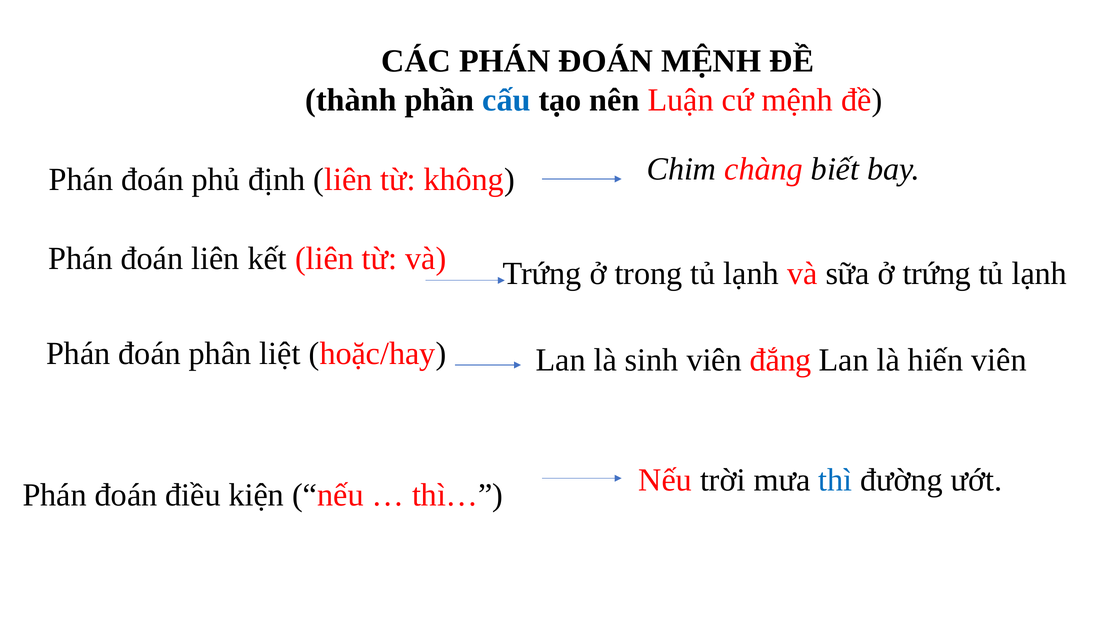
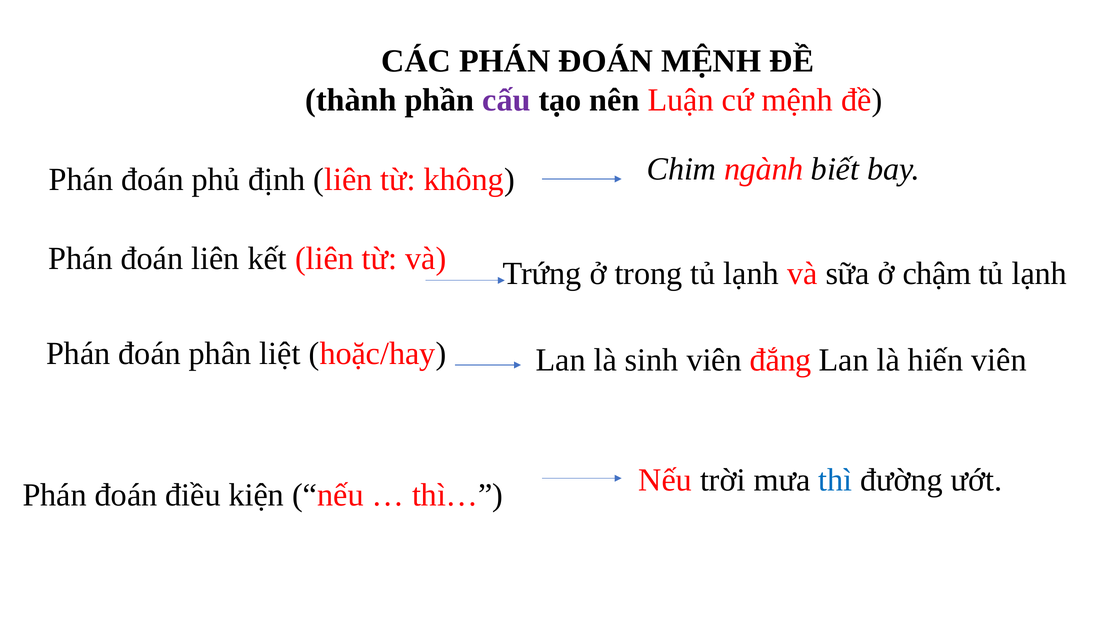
cấu colour: blue -> purple
chàng: chàng -> ngành
ở trứng: trứng -> chậm
